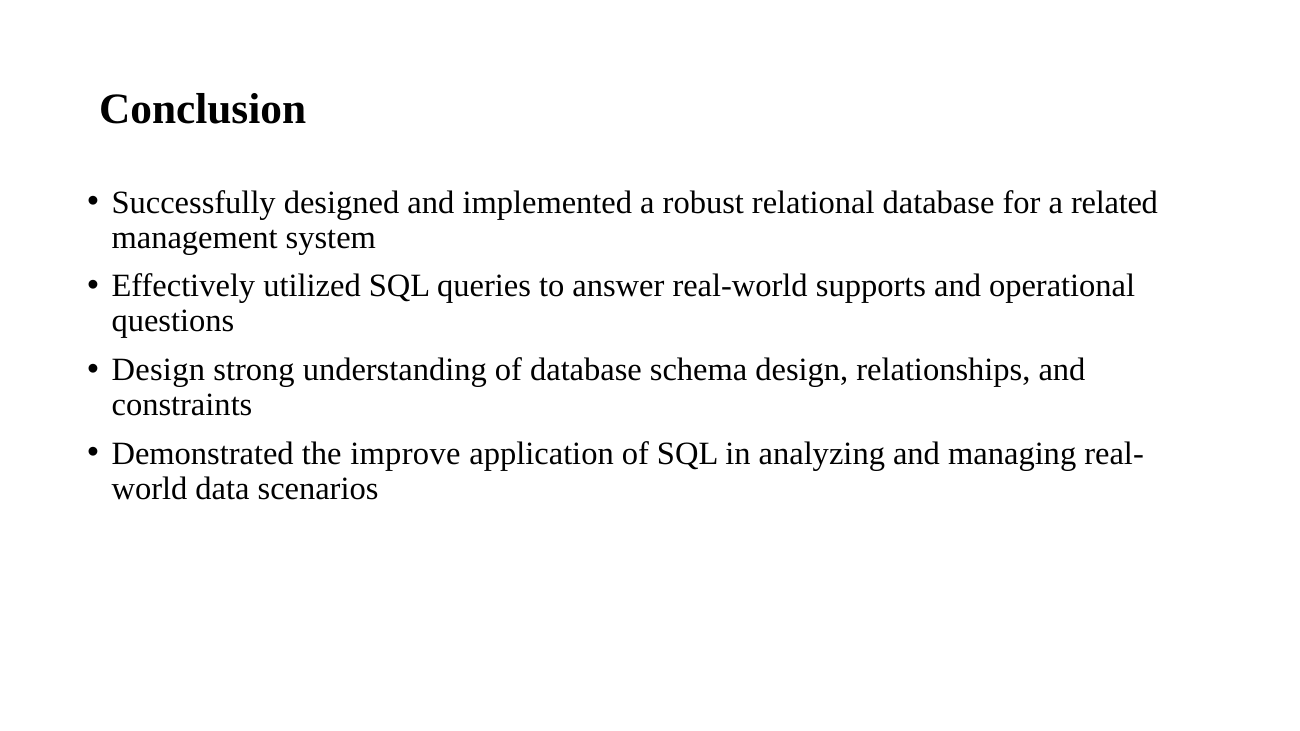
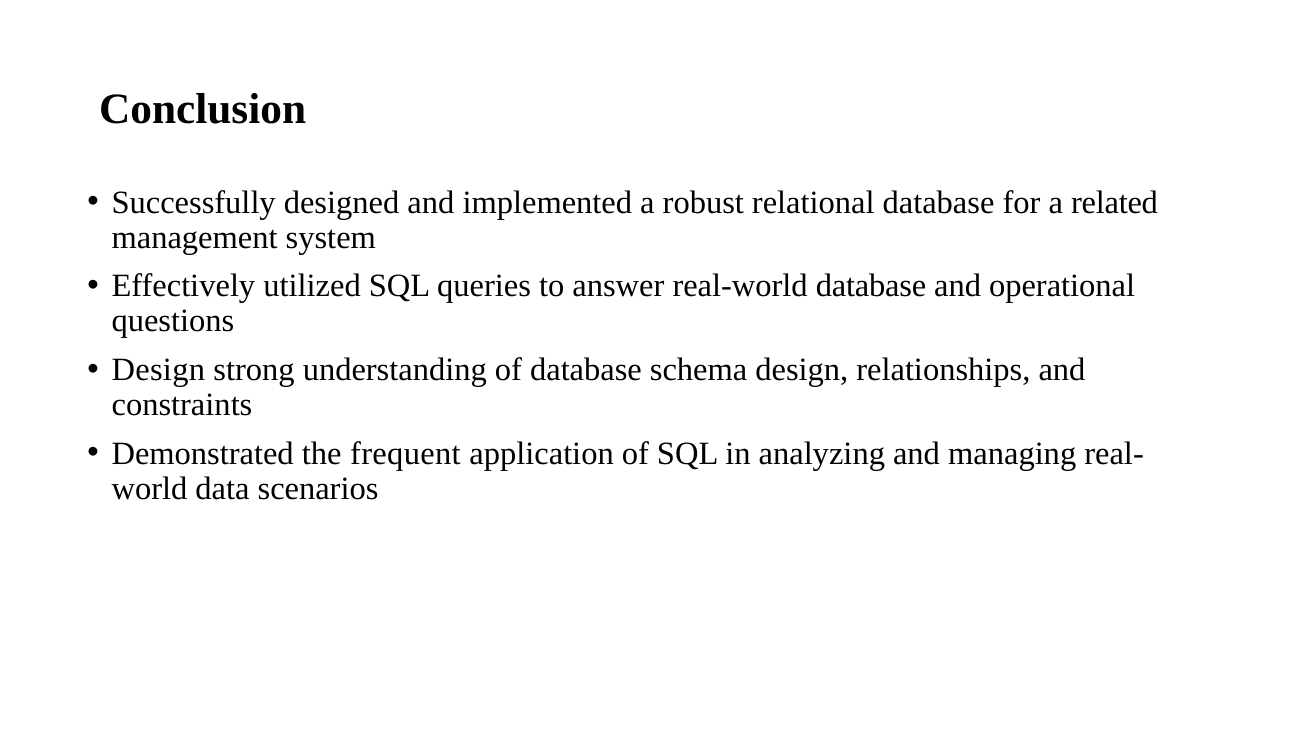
real-world supports: supports -> database
improve: improve -> frequent
